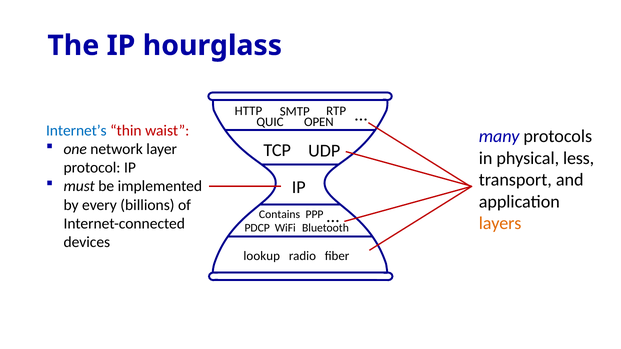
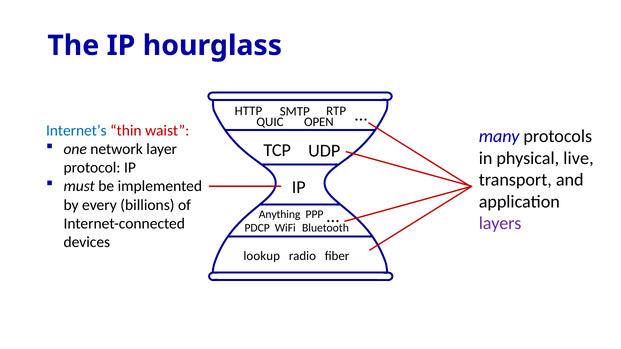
less: less -> live
Contains: Contains -> Anything
layers colour: orange -> purple
